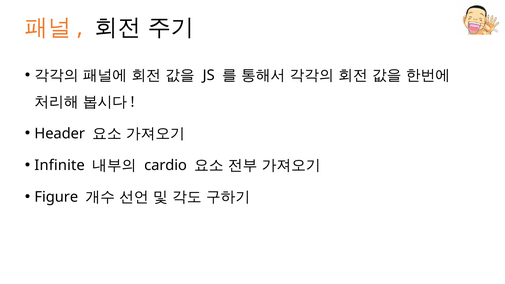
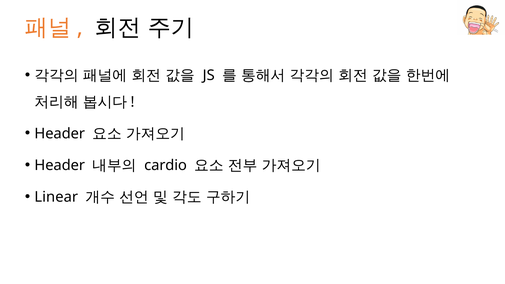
Infinite at (60, 165): Infinite -> Header
Figure: Figure -> Linear
